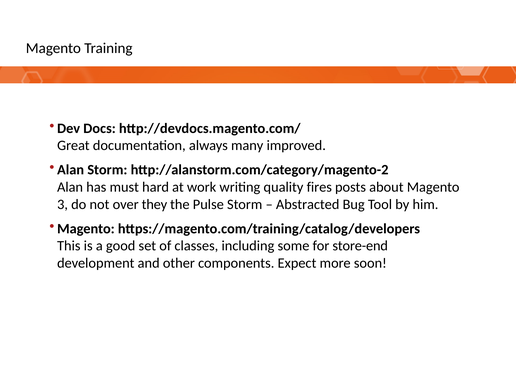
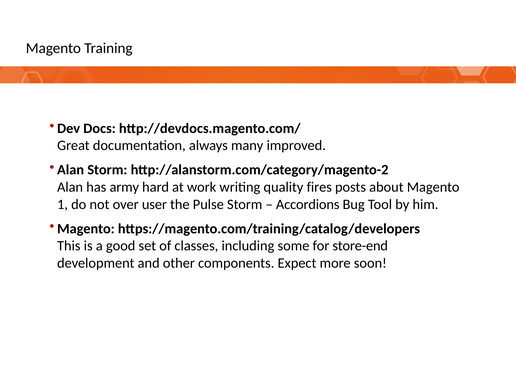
must: must -> army
3: 3 -> 1
they: they -> user
Abstracted: Abstracted -> Accordions
